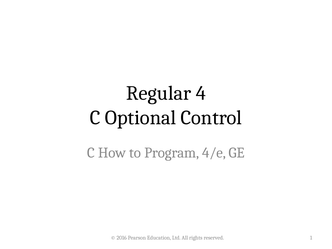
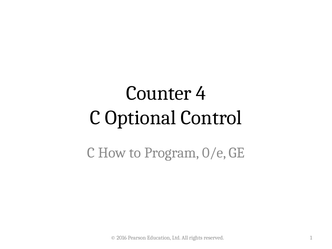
Regular: Regular -> Counter
4/e: 4/e -> 0/e
